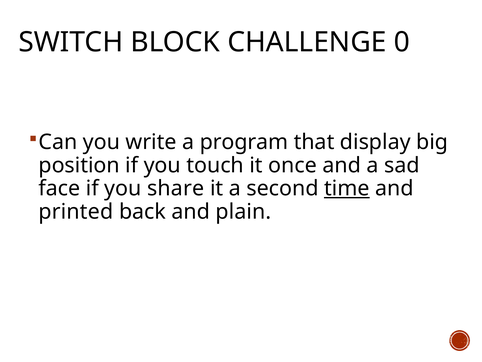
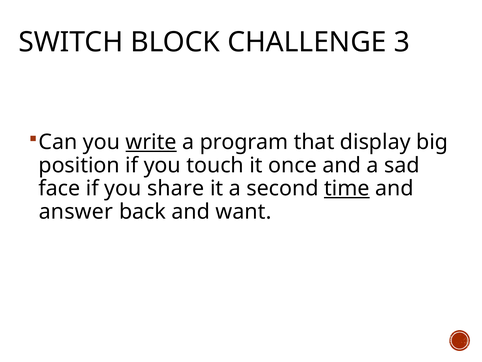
0: 0 -> 3
write underline: none -> present
printed: printed -> answer
plain: plain -> want
